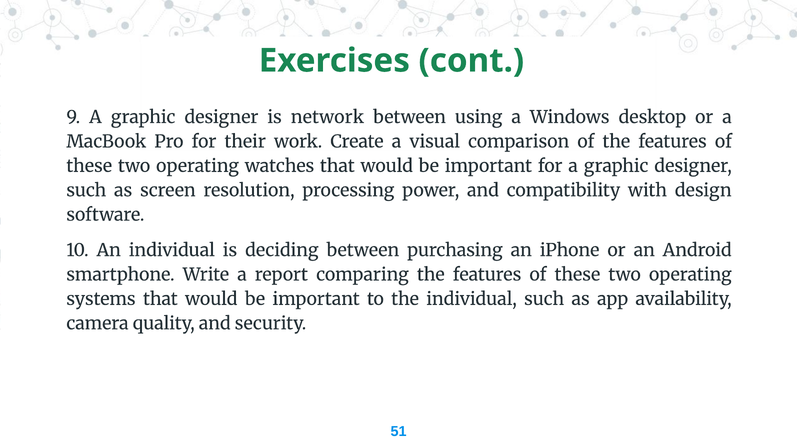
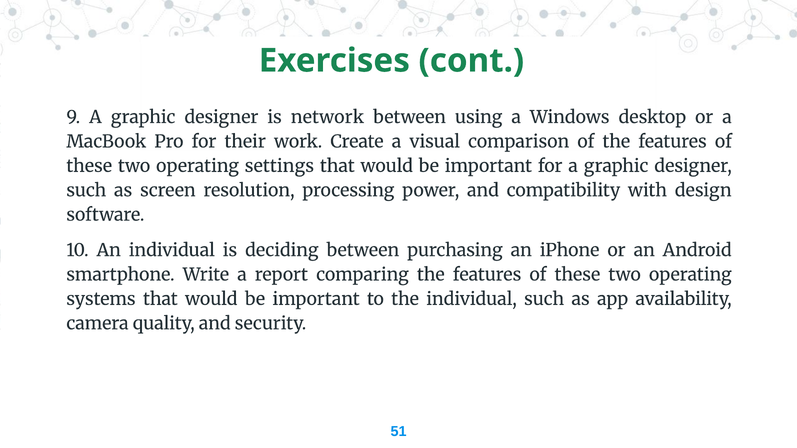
watches: watches -> settings
